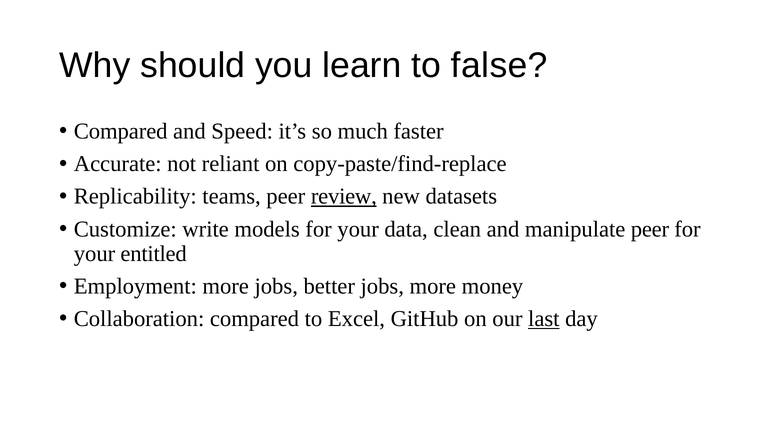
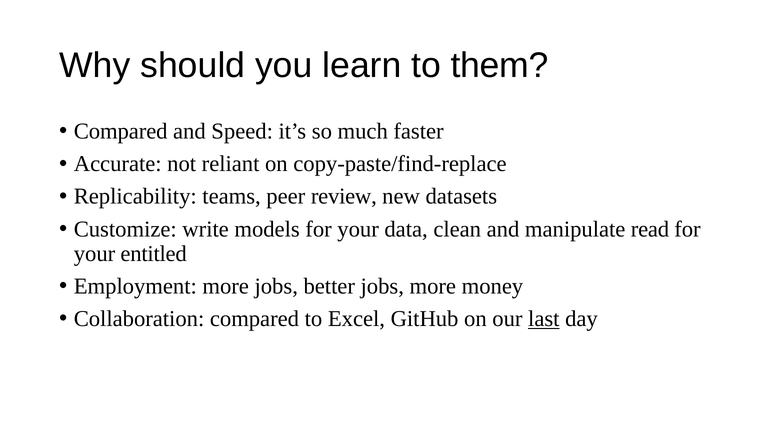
false: false -> them
review underline: present -> none
manipulate peer: peer -> read
